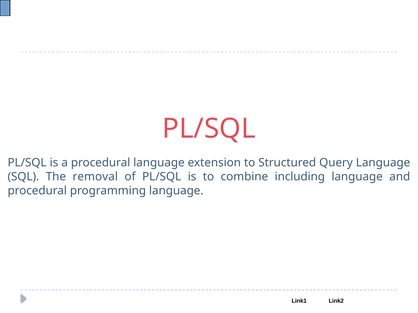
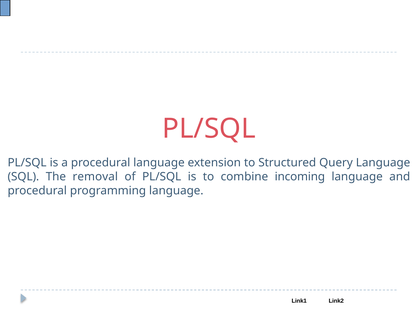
including: including -> incoming
